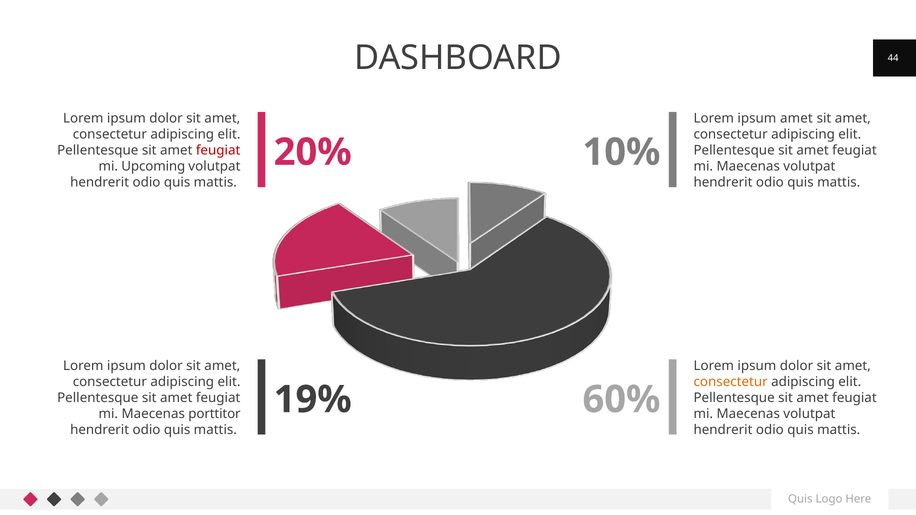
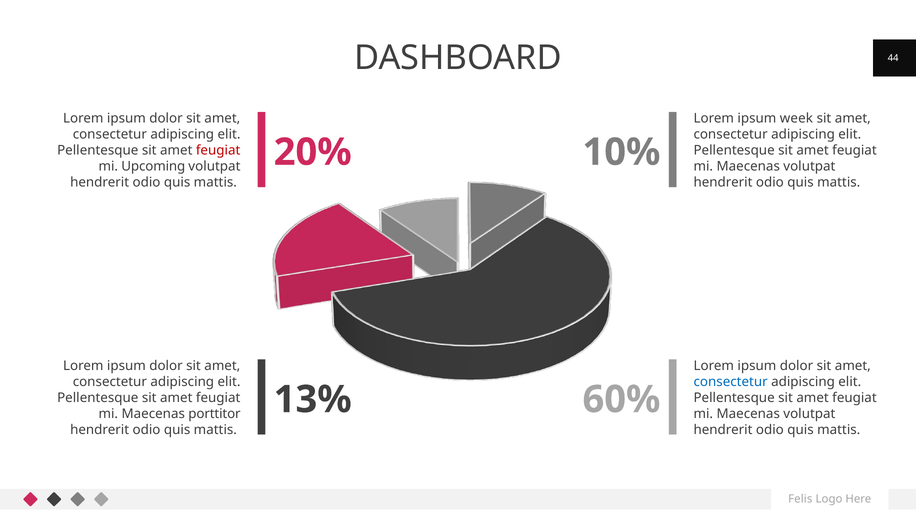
ipsum amet: amet -> week
consectetur at (731, 382) colour: orange -> blue
19%: 19% -> 13%
Quis at (800, 499): Quis -> Felis
